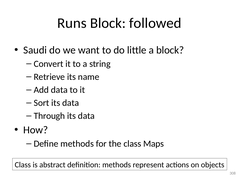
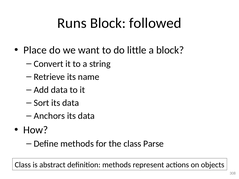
Saudi: Saudi -> Place
Through: Through -> Anchors
Maps: Maps -> Parse
